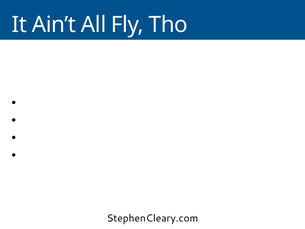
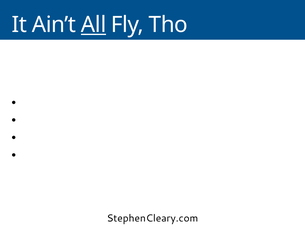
All underline: none -> present
